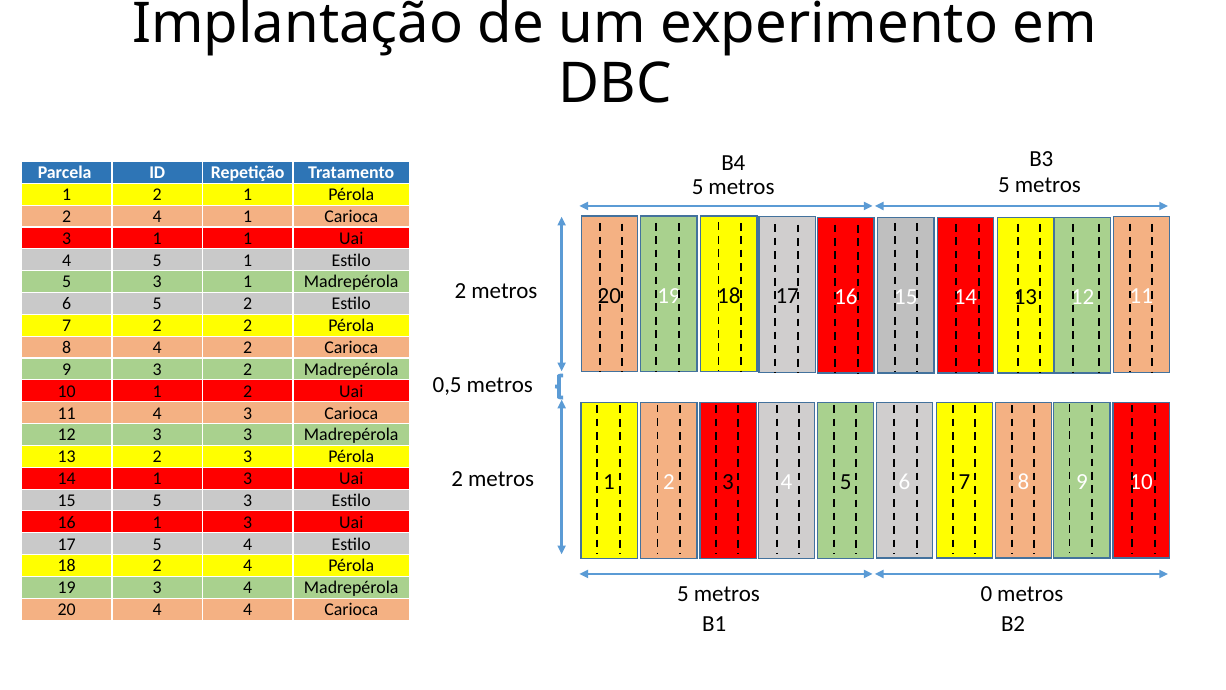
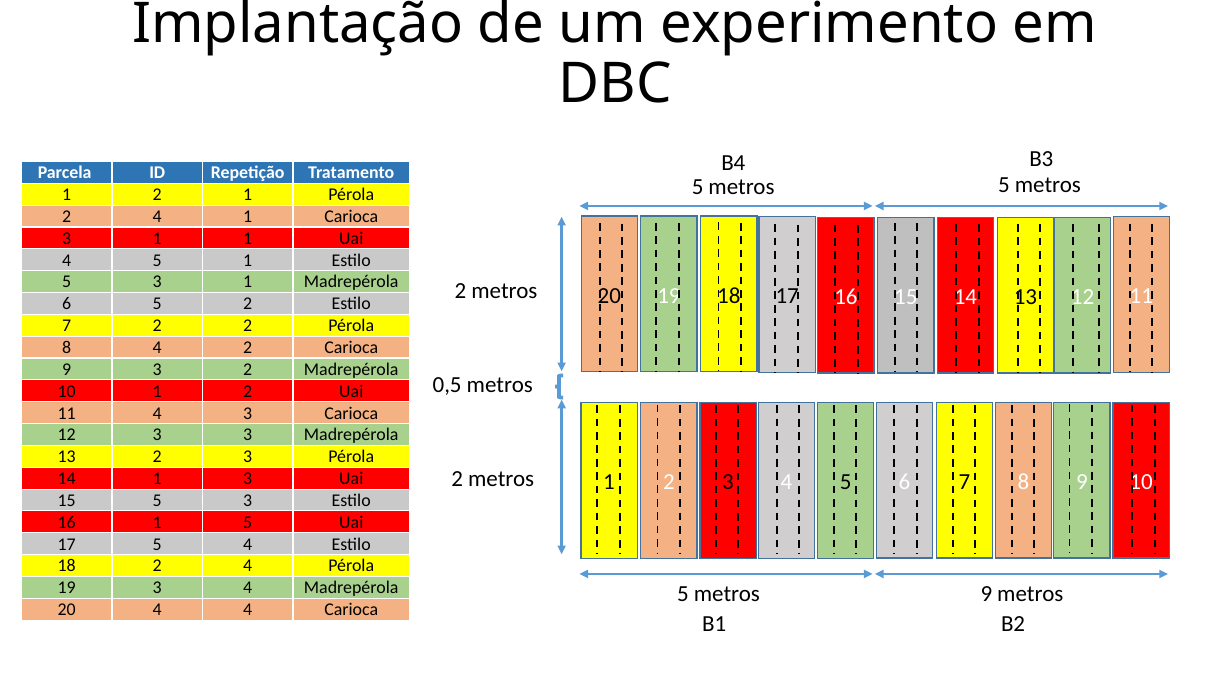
16 1 3: 3 -> 5
metros 0: 0 -> 9
